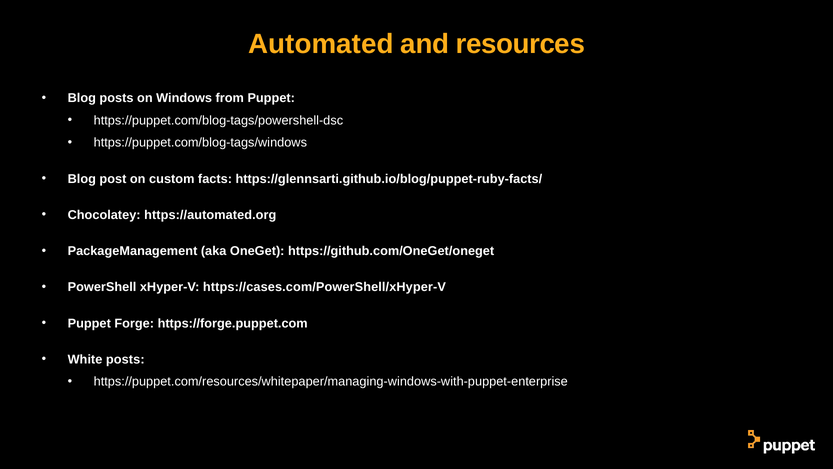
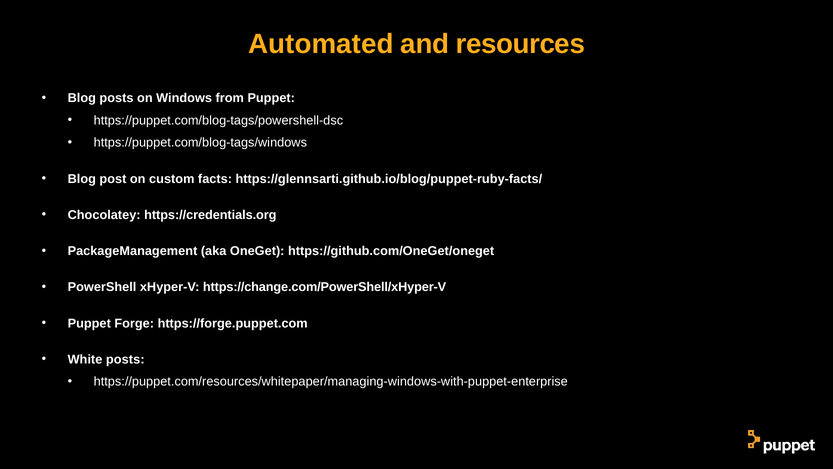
https://automated.org: https://automated.org -> https://credentials.org
https://cases.com/PowerShell/xHyper-V: https://cases.com/PowerShell/xHyper-V -> https://change.com/PowerShell/xHyper-V
